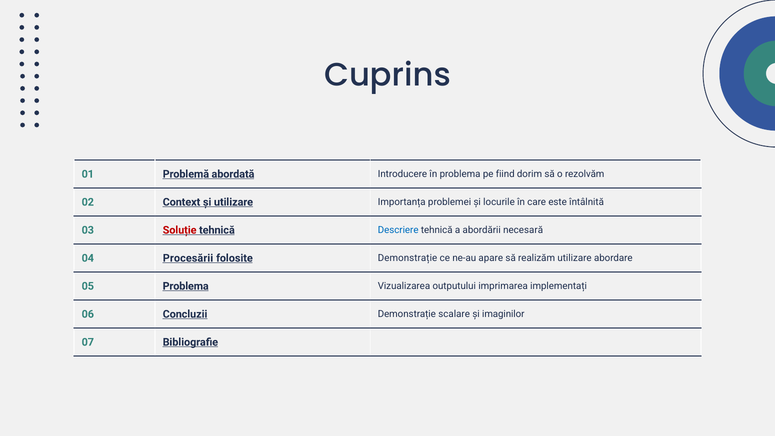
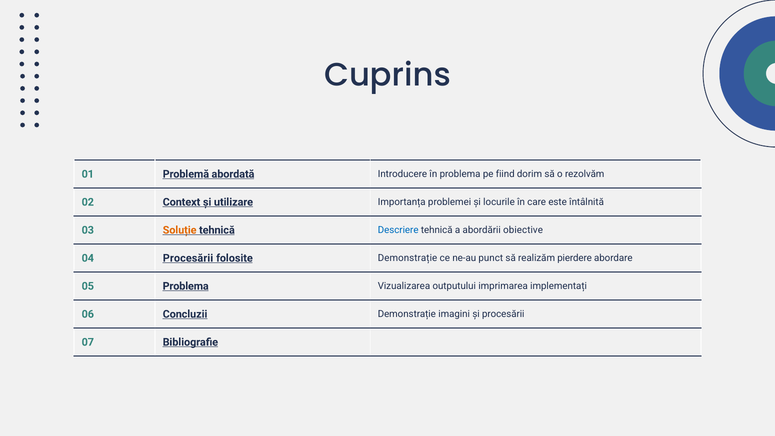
Soluție colour: red -> orange
necesară: necesară -> obiective
apare: apare -> punct
realizăm utilizare: utilizare -> pierdere
scalare: scalare -> imagini
și imaginilor: imaginilor -> procesării
